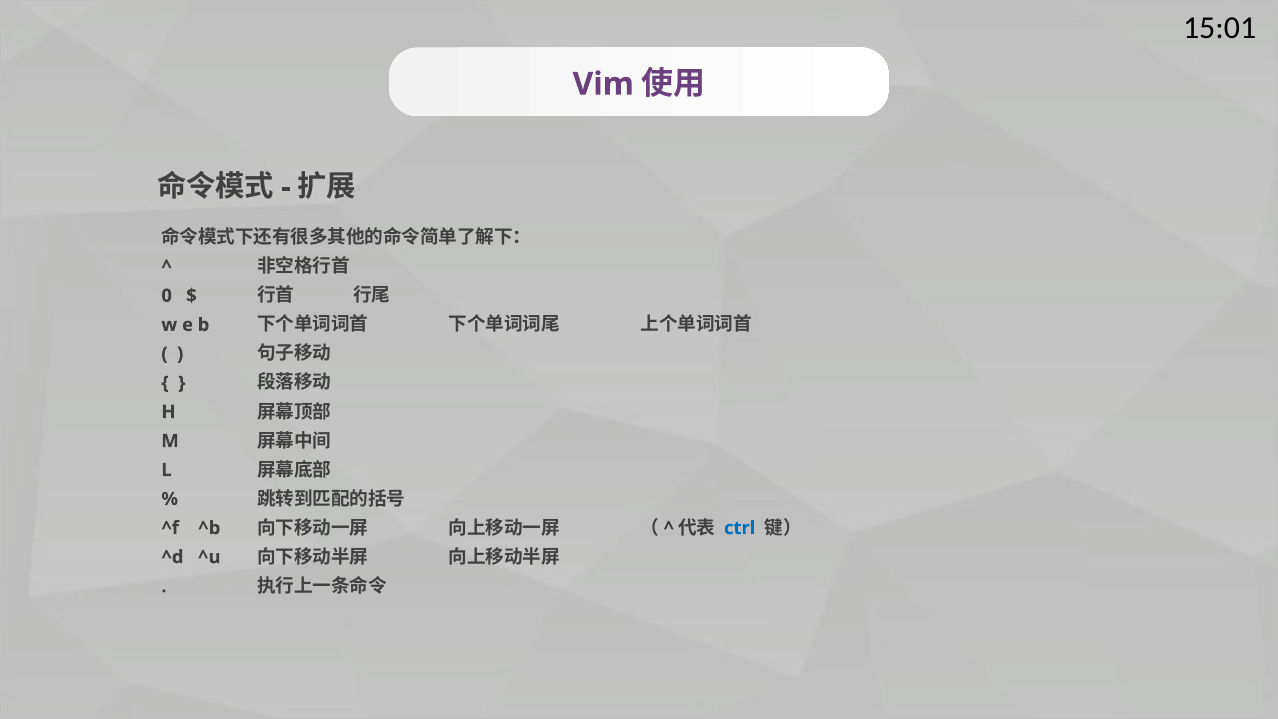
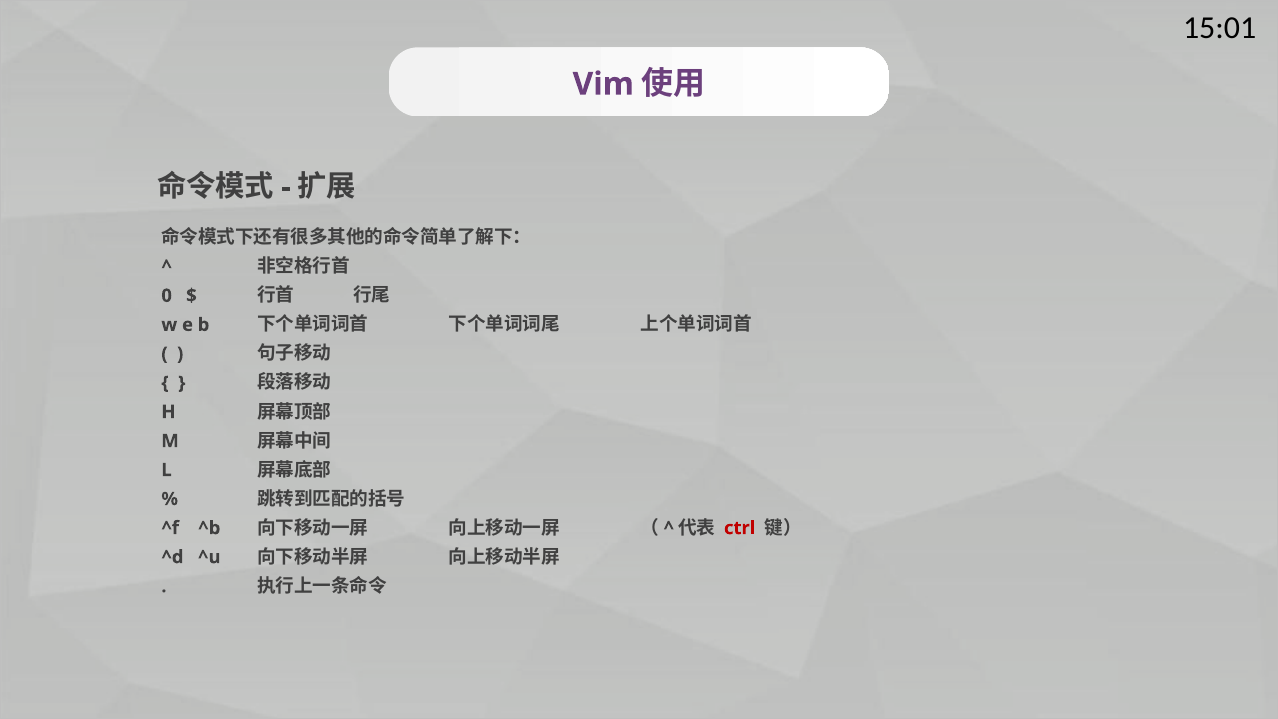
ctrl colour: blue -> red
